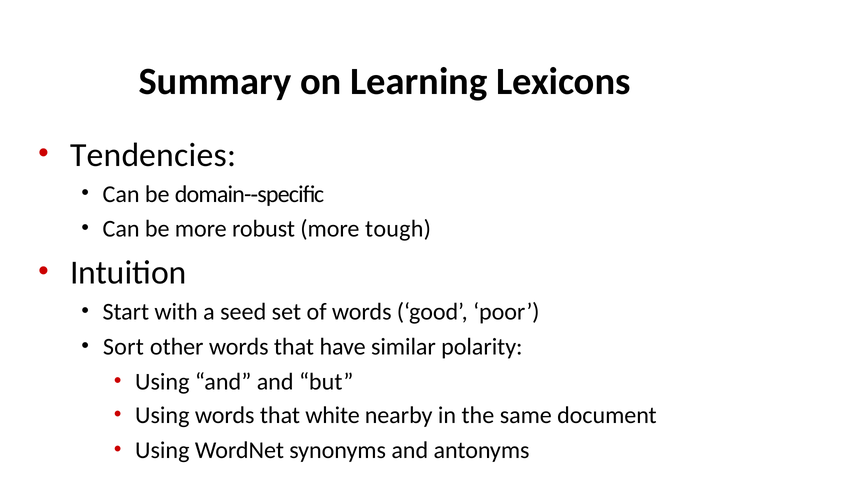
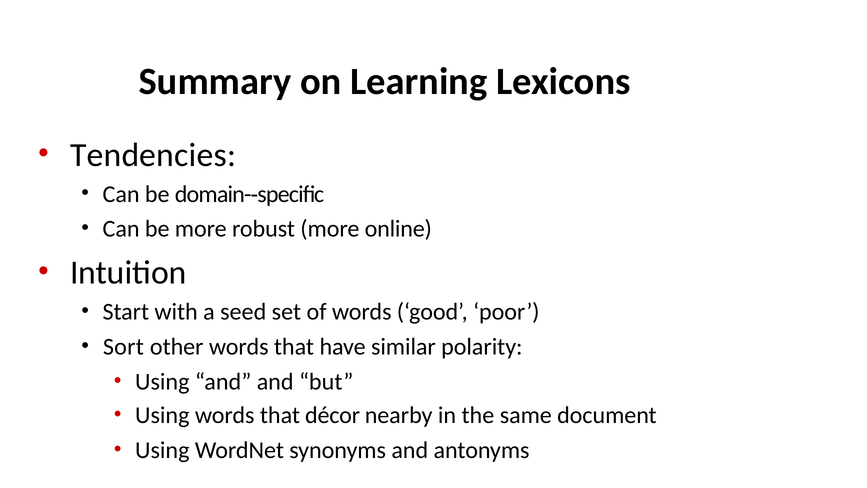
tough: tough -> online
white: white -> décor
